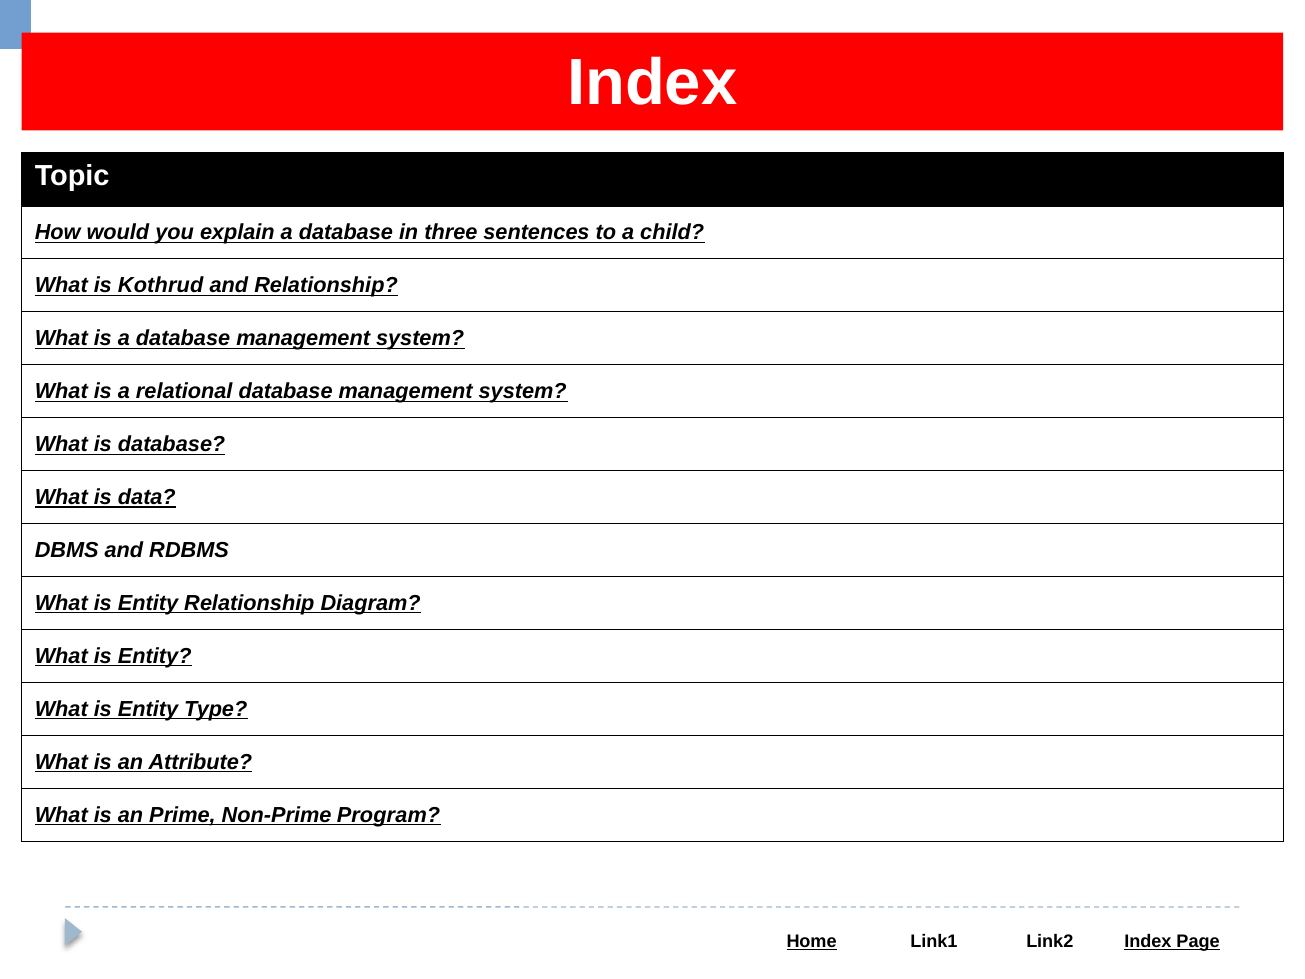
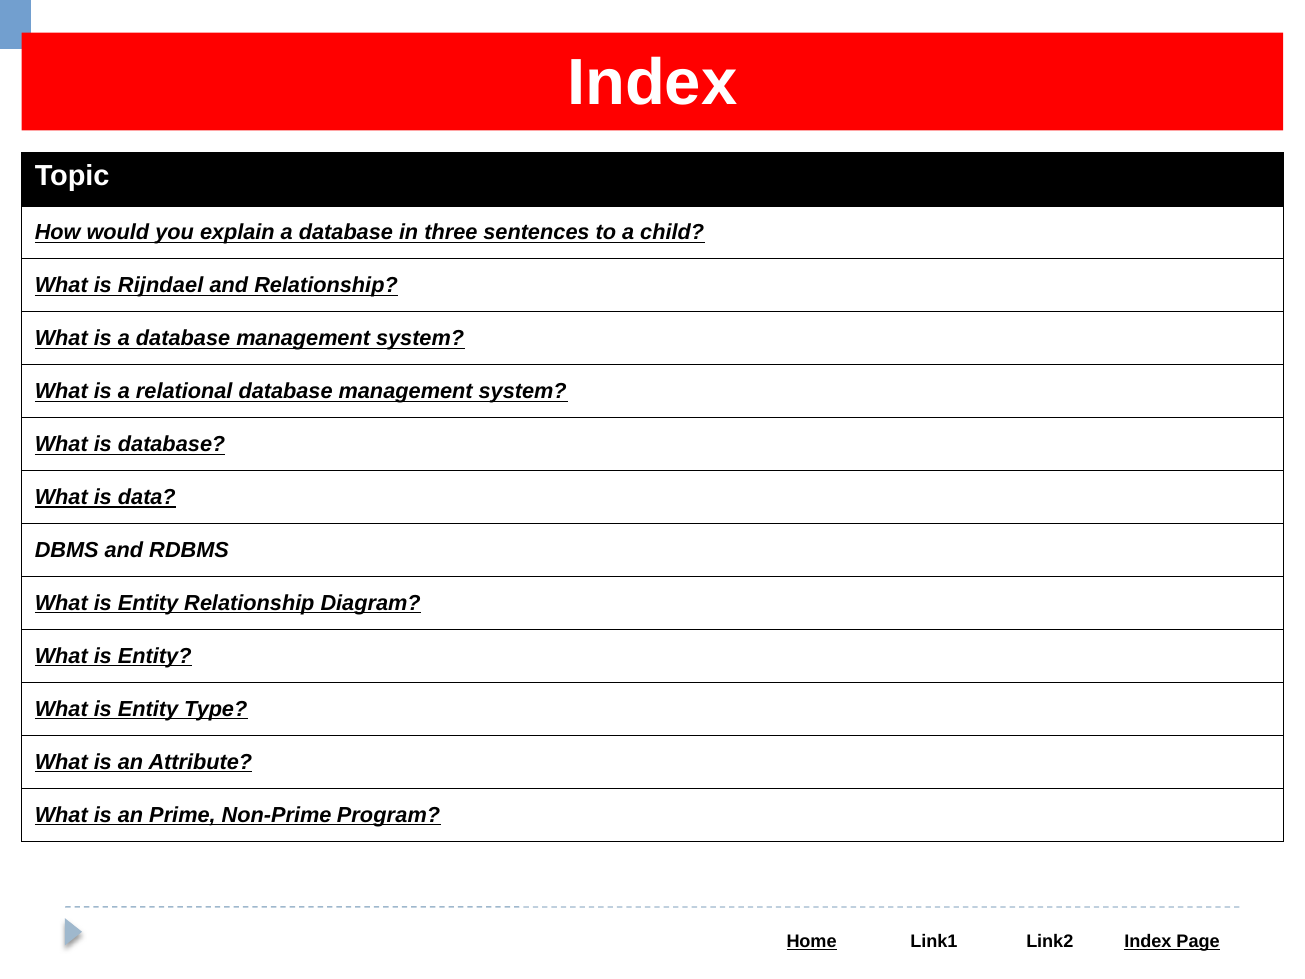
Kothrud: Kothrud -> Rijndael
